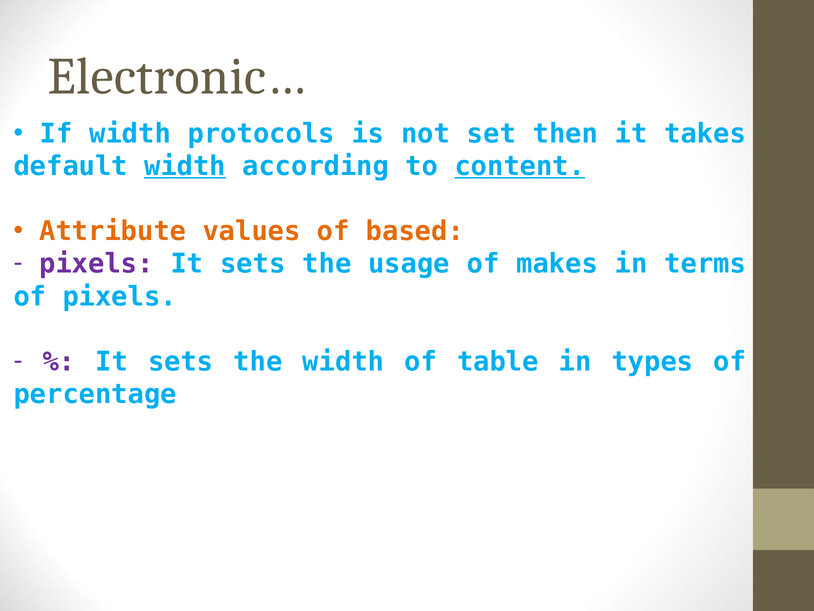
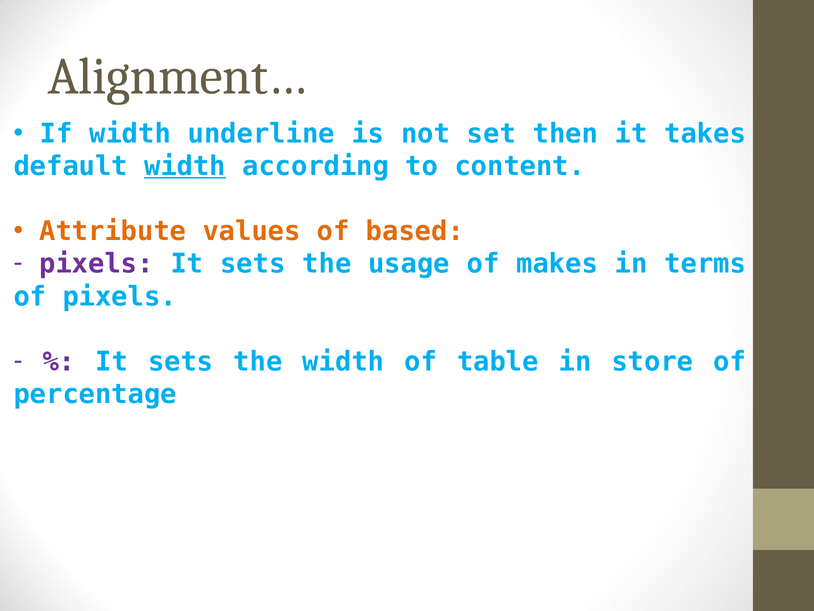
Electronic…: Electronic… -> Alignment…
protocols: protocols -> underline
content underline: present -> none
types: types -> store
